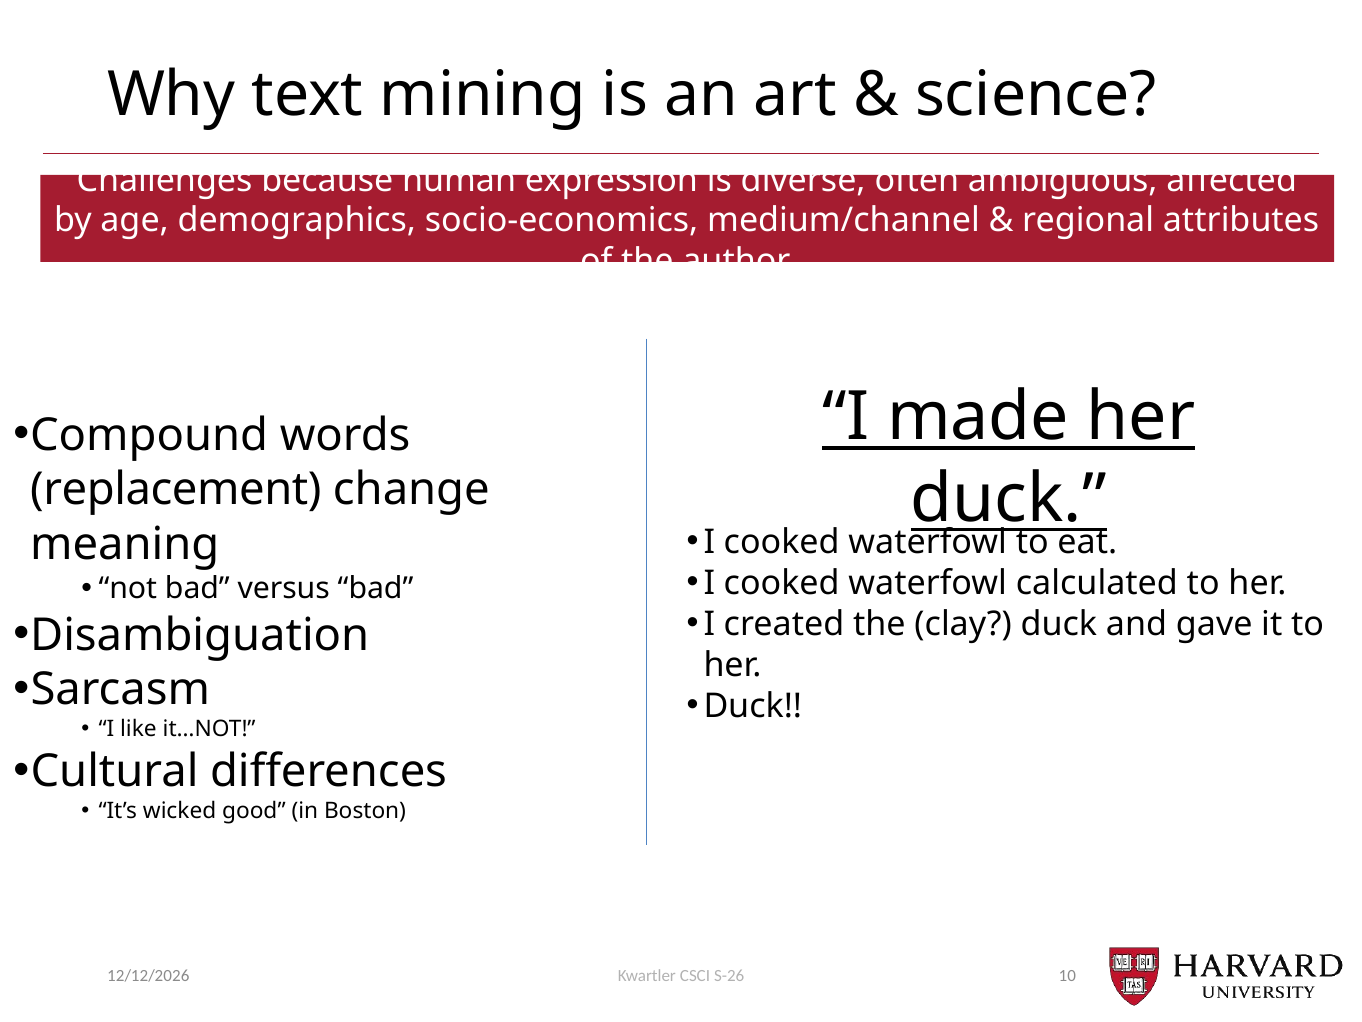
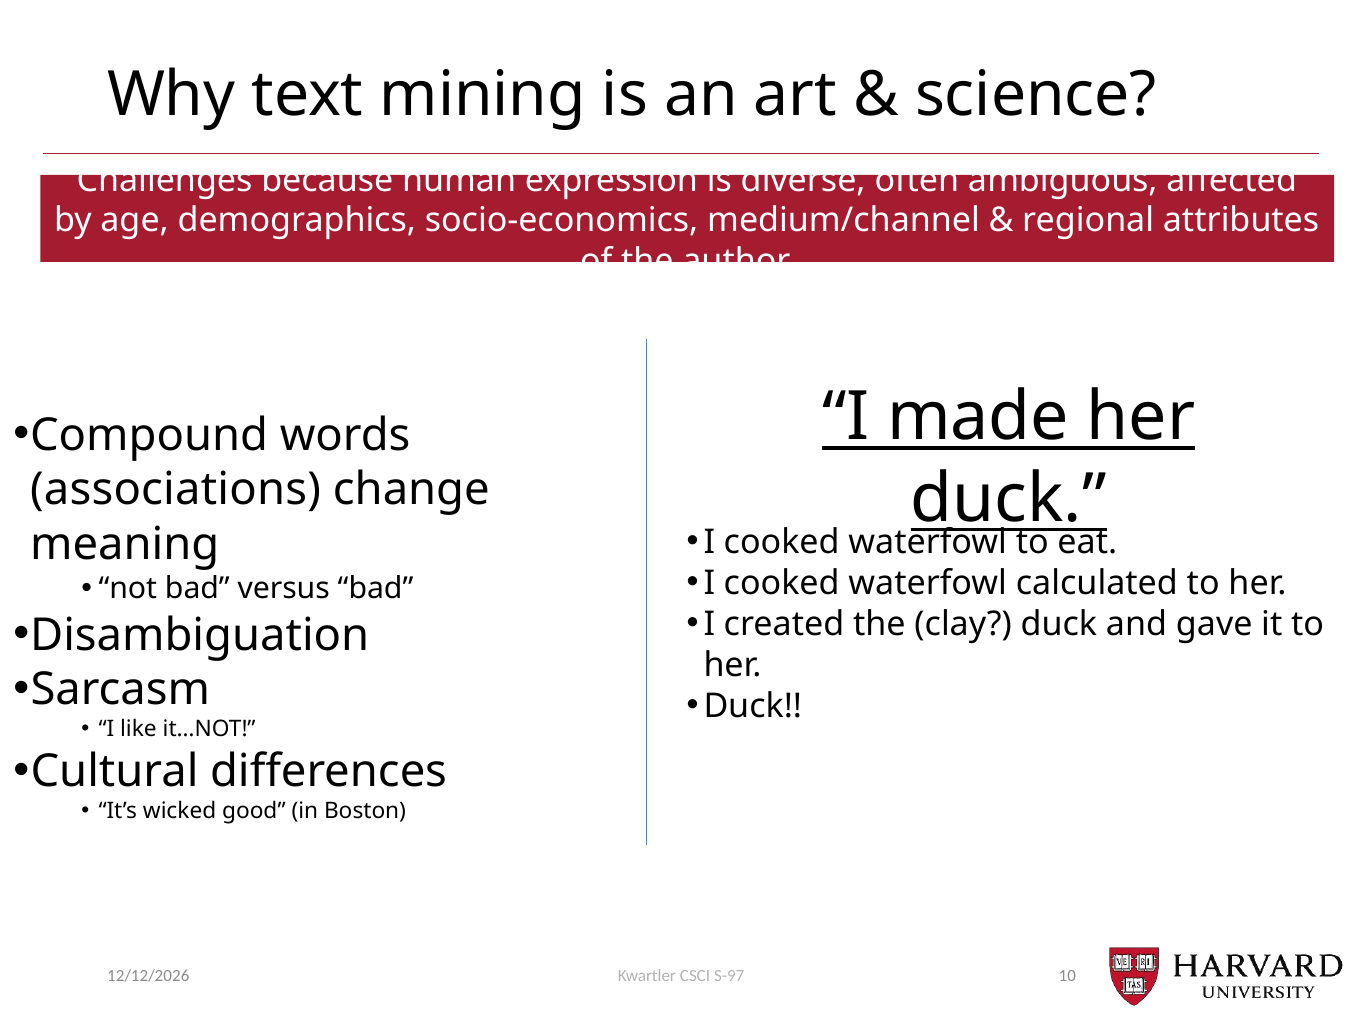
replacement: replacement -> associations
S-26: S-26 -> S-97
